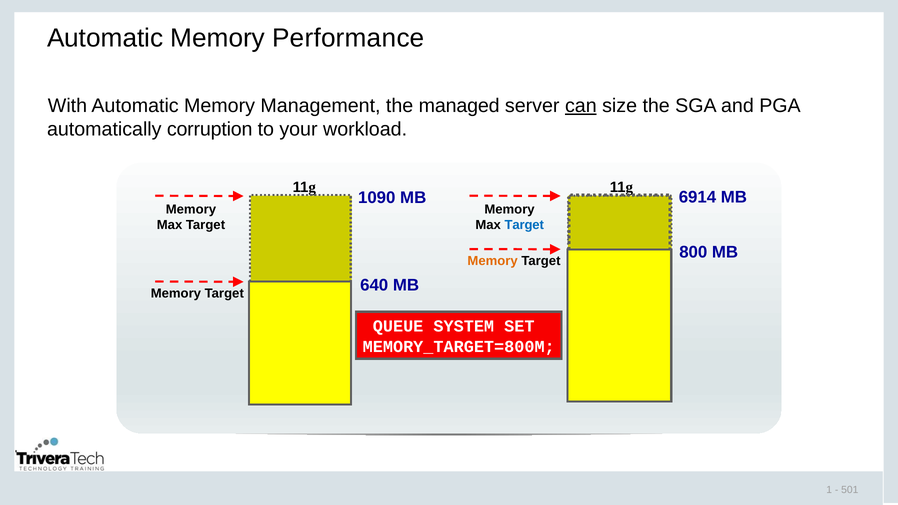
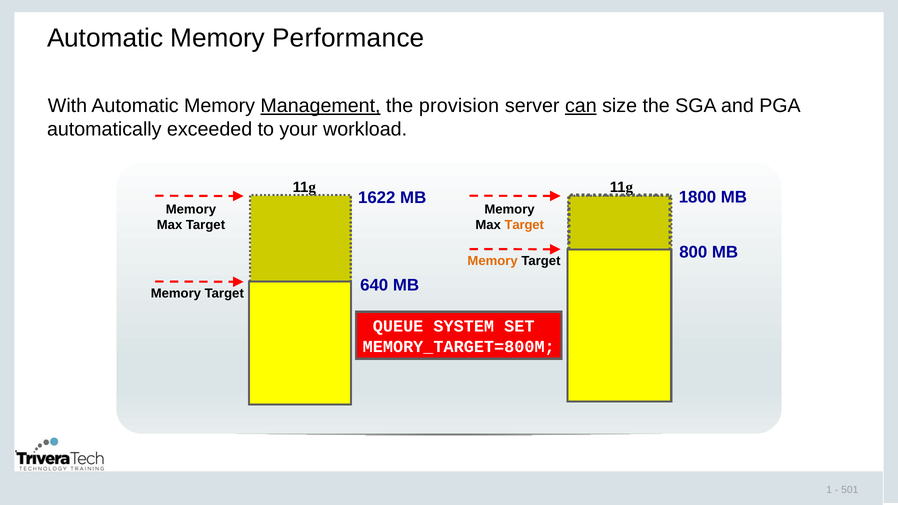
Management underline: none -> present
managed: managed -> provision
corruption: corruption -> exceeded
6914: 6914 -> 1800
1090: 1090 -> 1622
Target at (524, 225) colour: blue -> orange
